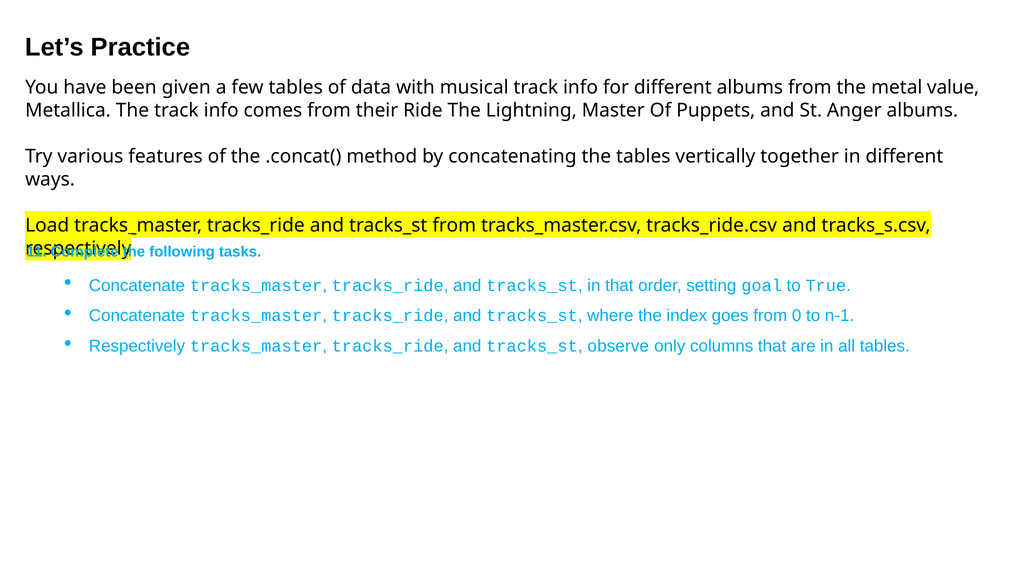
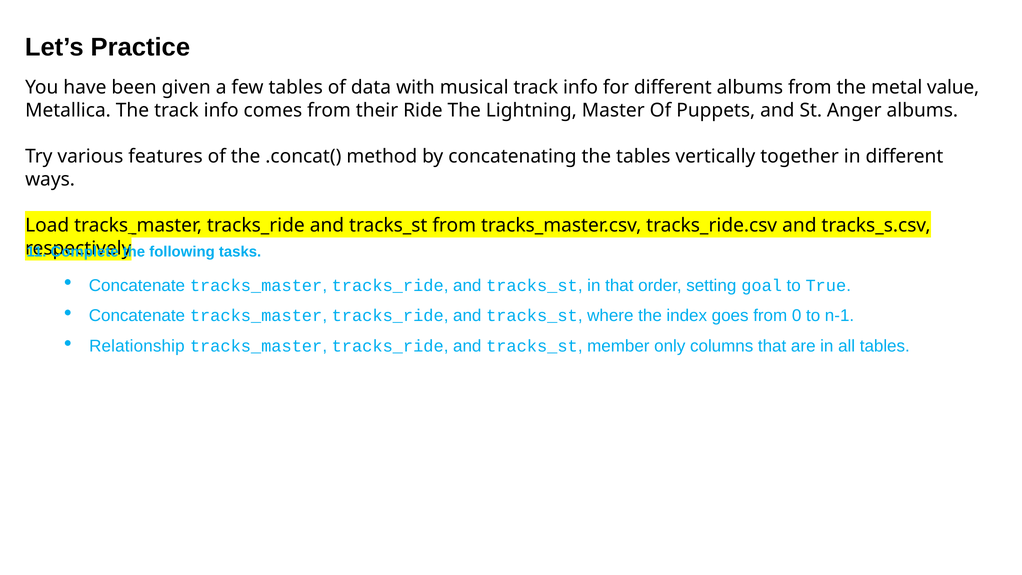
Respectively at (137, 346): Respectively -> Relationship
observe: observe -> member
